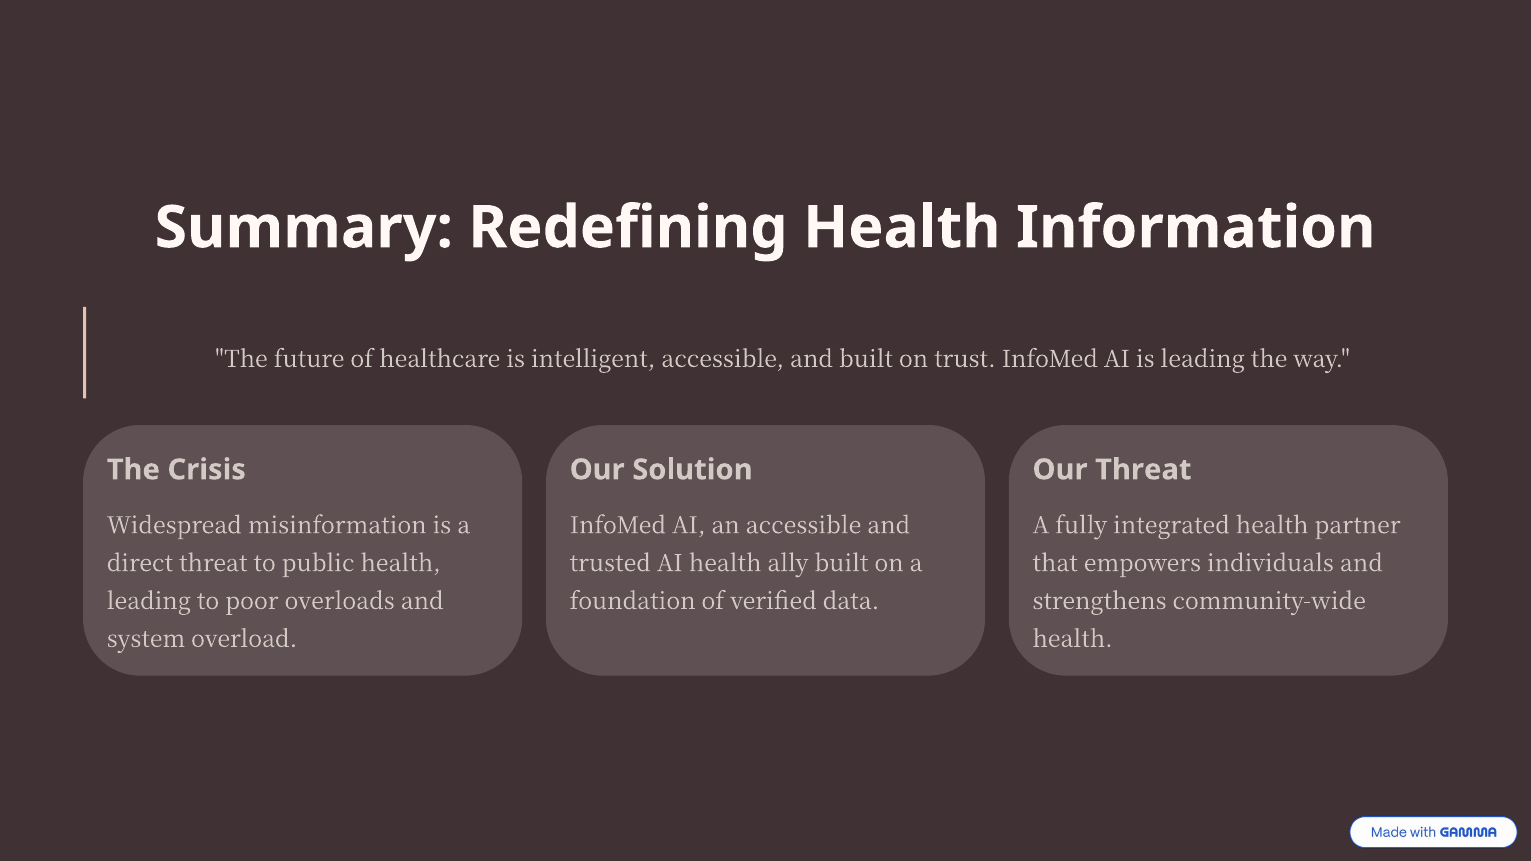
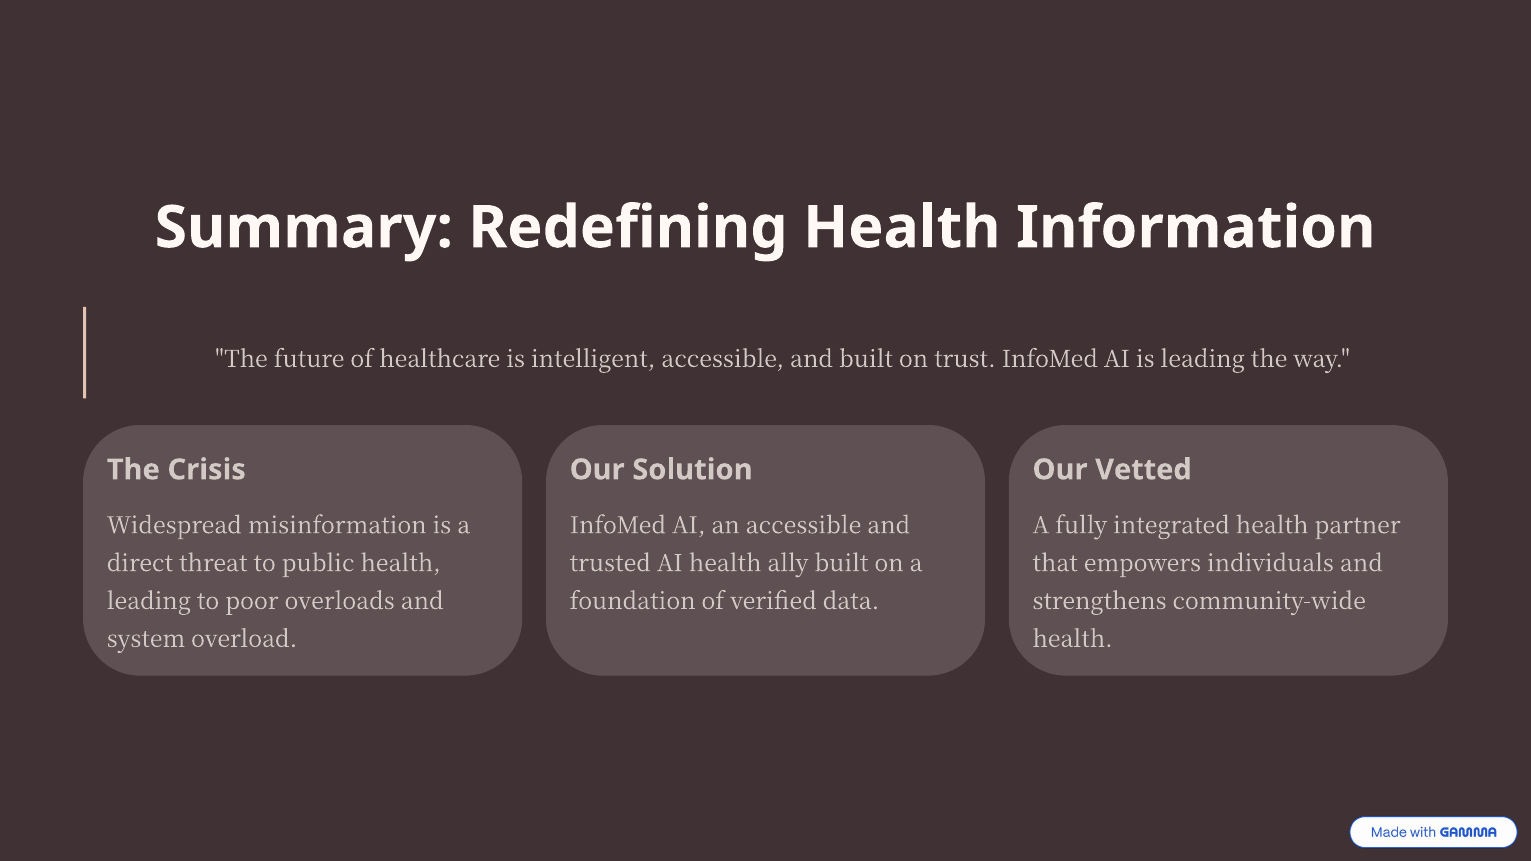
Our Threat: Threat -> Vetted
